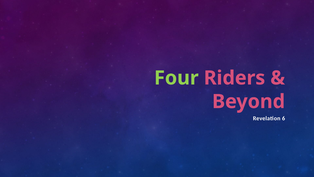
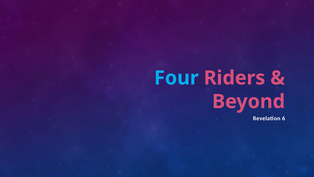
Four colour: light green -> light blue
